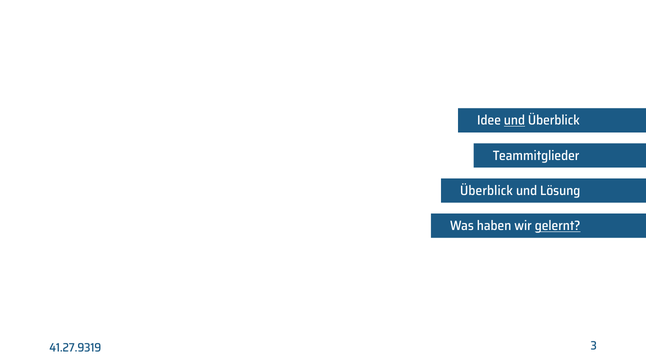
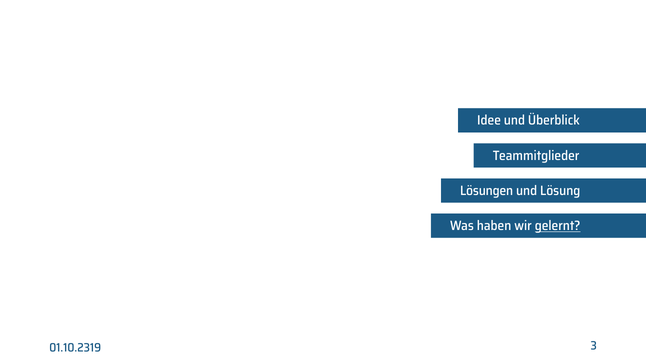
und at (514, 120) underline: present -> none
Überblick at (487, 190): Überblick -> Lösungen
41.27.9319: 41.27.9319 -> 01.10.2319
